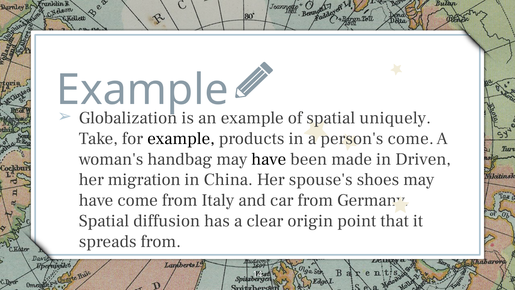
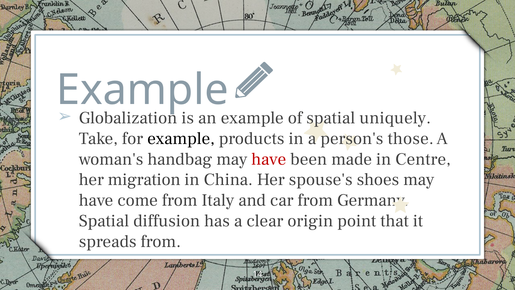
person's come: come -> those
have at (269, 159) colour: black -> red
Driven: Driven -> Centre
